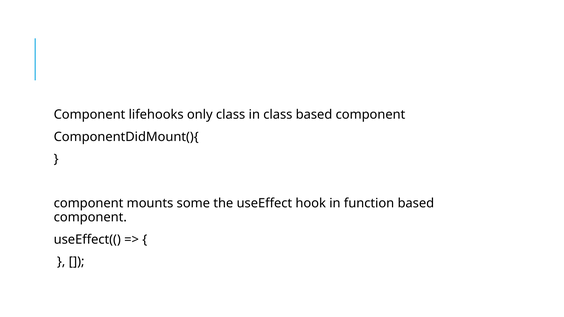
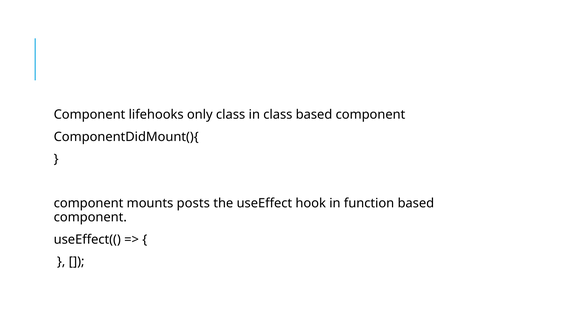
some: some -> posts
